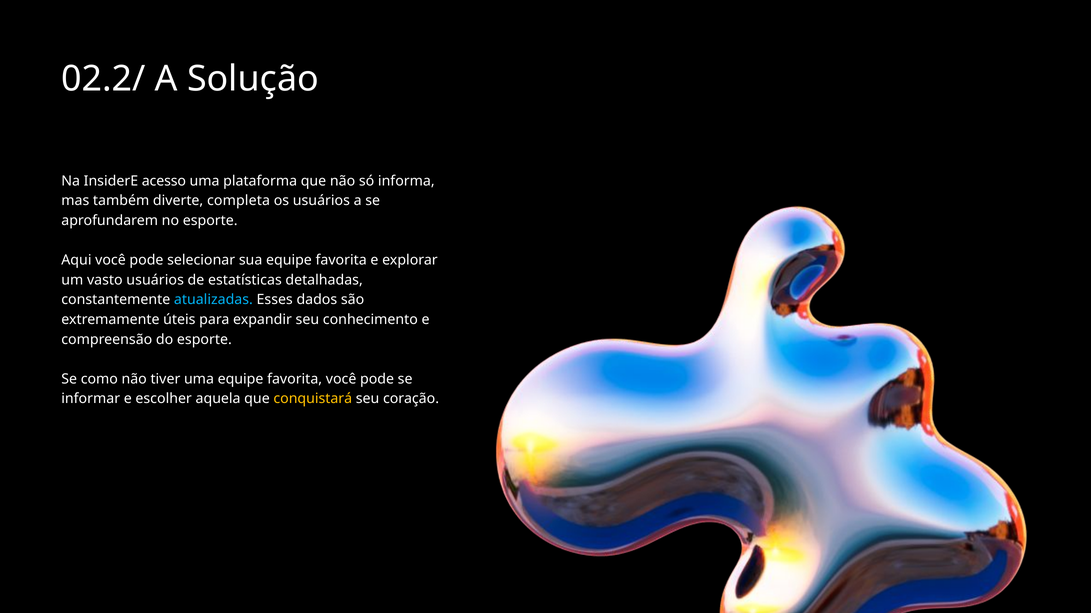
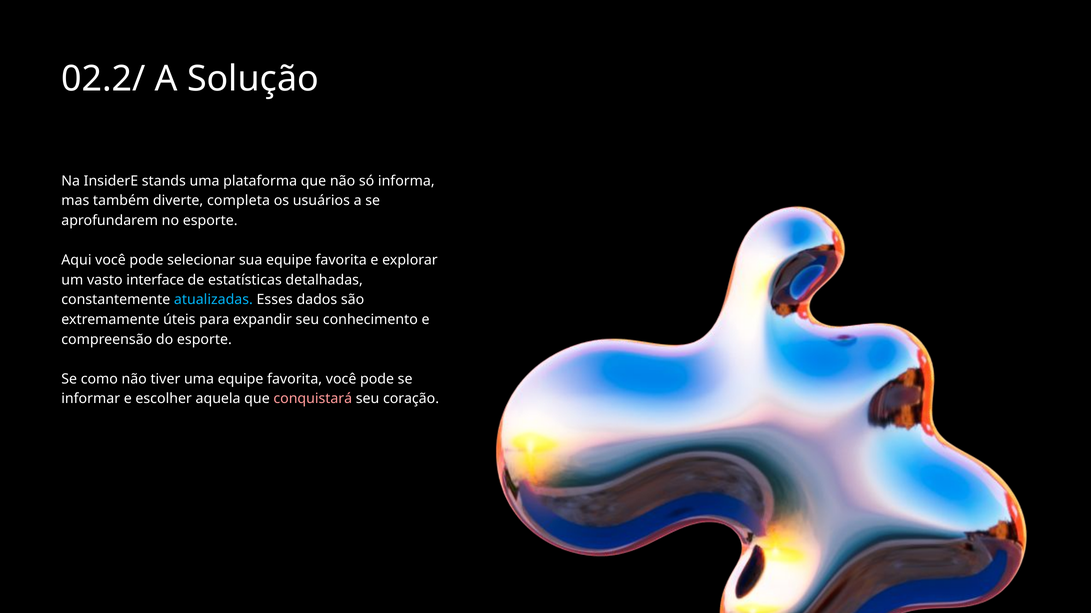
acesso: acesso -> stands
vasto usuários: usuários -> interface
conquistará colour: yellow -> pink
